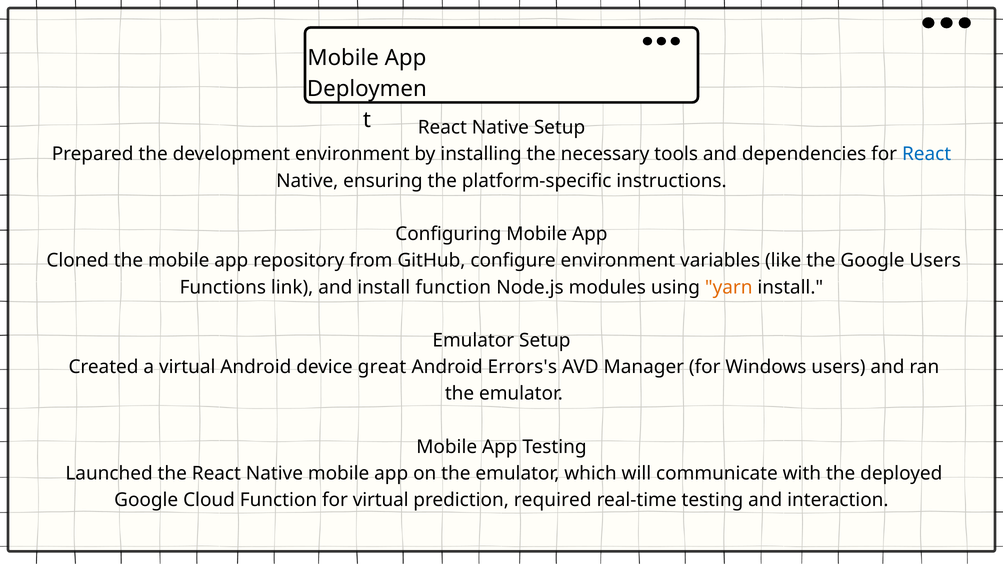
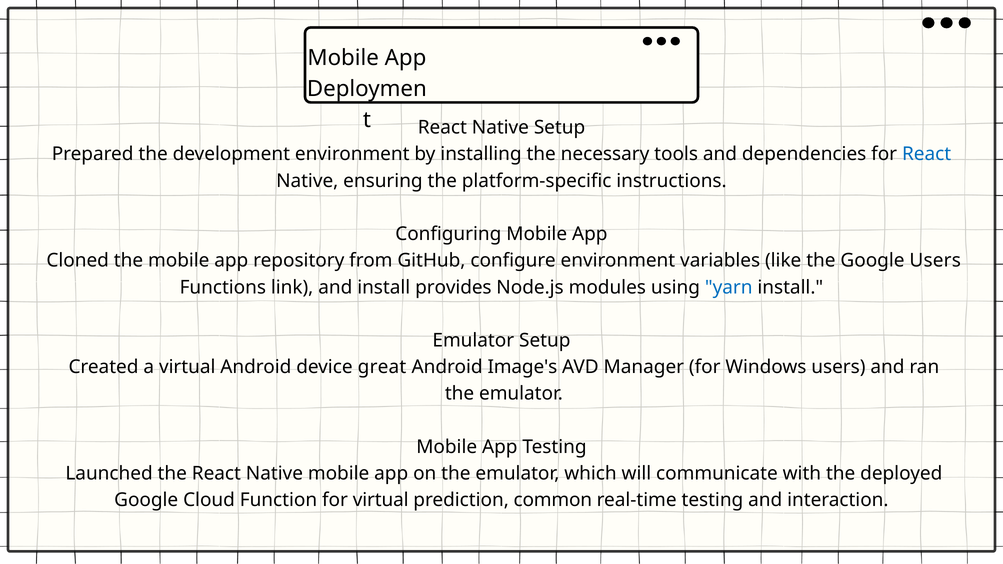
install function: function -> provides
yarn colour: orange -> blue
Errors's: Errors's -> Image's
required: required -> common
